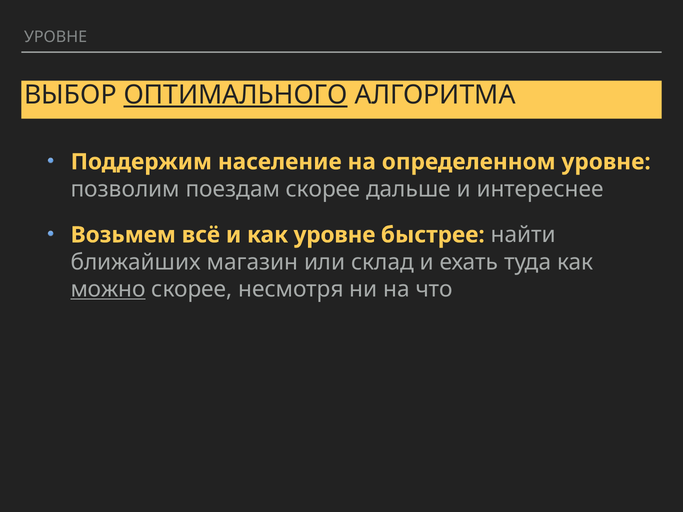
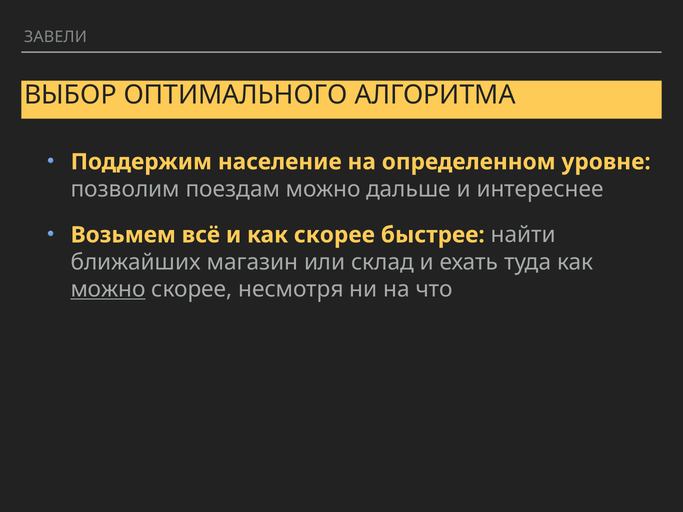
УРОВНЕ at (56, 37): УРОВНЕ -> ЗАВЕЛИ
ОПТИМАЛЬНОГО underline: present -> none
поездам скорее: скорее -> можно
как уровне: уровне -> скорее
